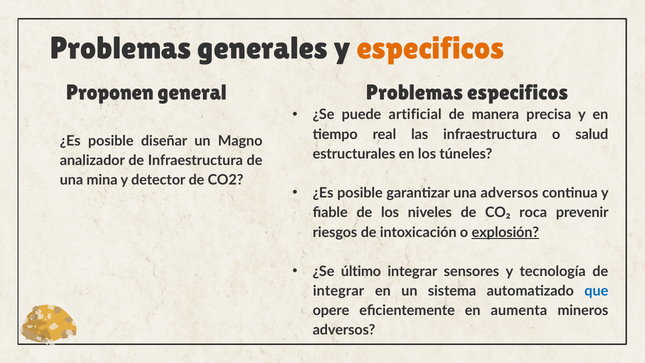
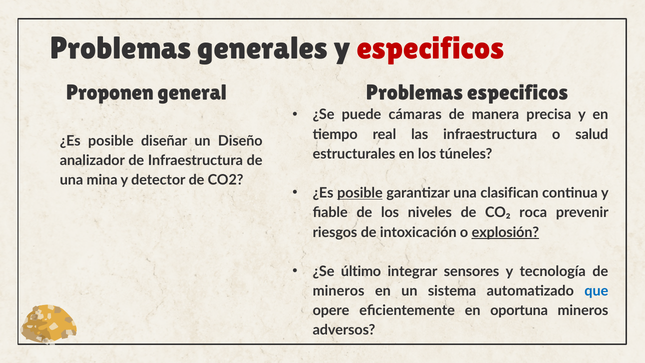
especificos at (430, 48) colour: orange -> red
artificial: artificial -> cámaras
Magno: Magno -> Diseño
posible at (360, 193) underline: none -> present
una adversos: adversos -> clasifican
integrar at (339, 291): integrar -> mineros
aumenta: aumenta -> oportuna
